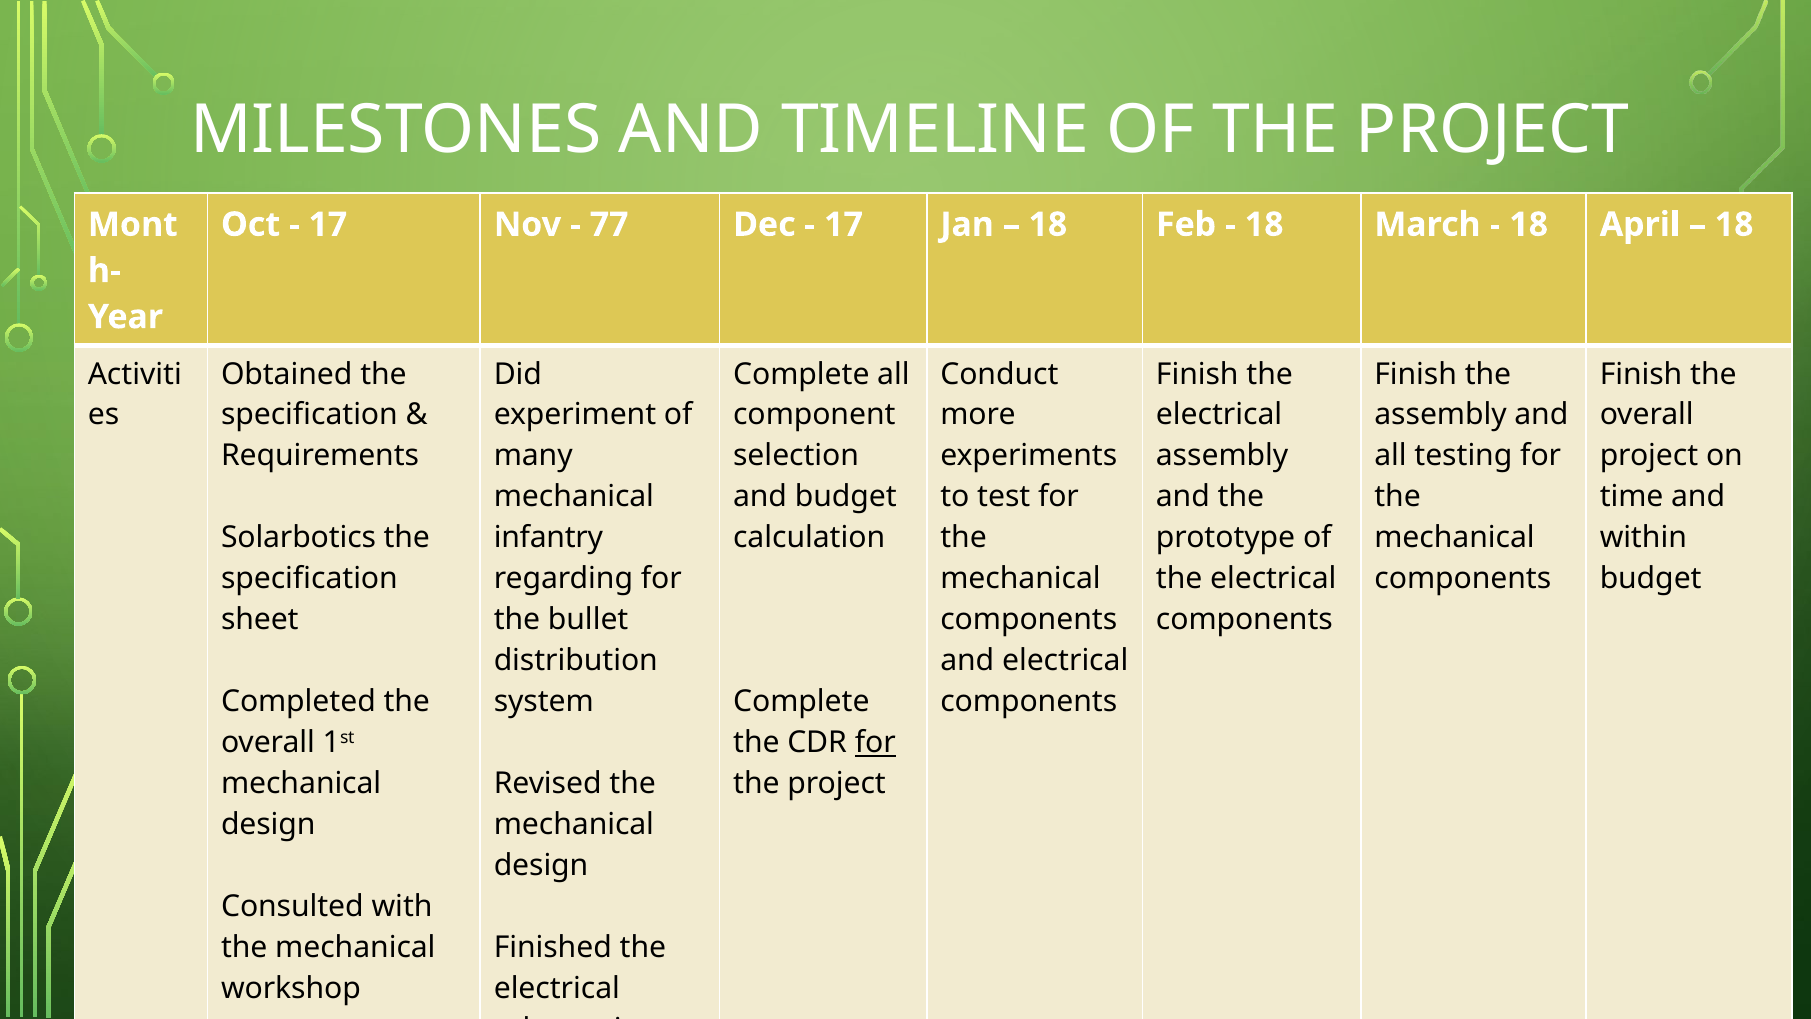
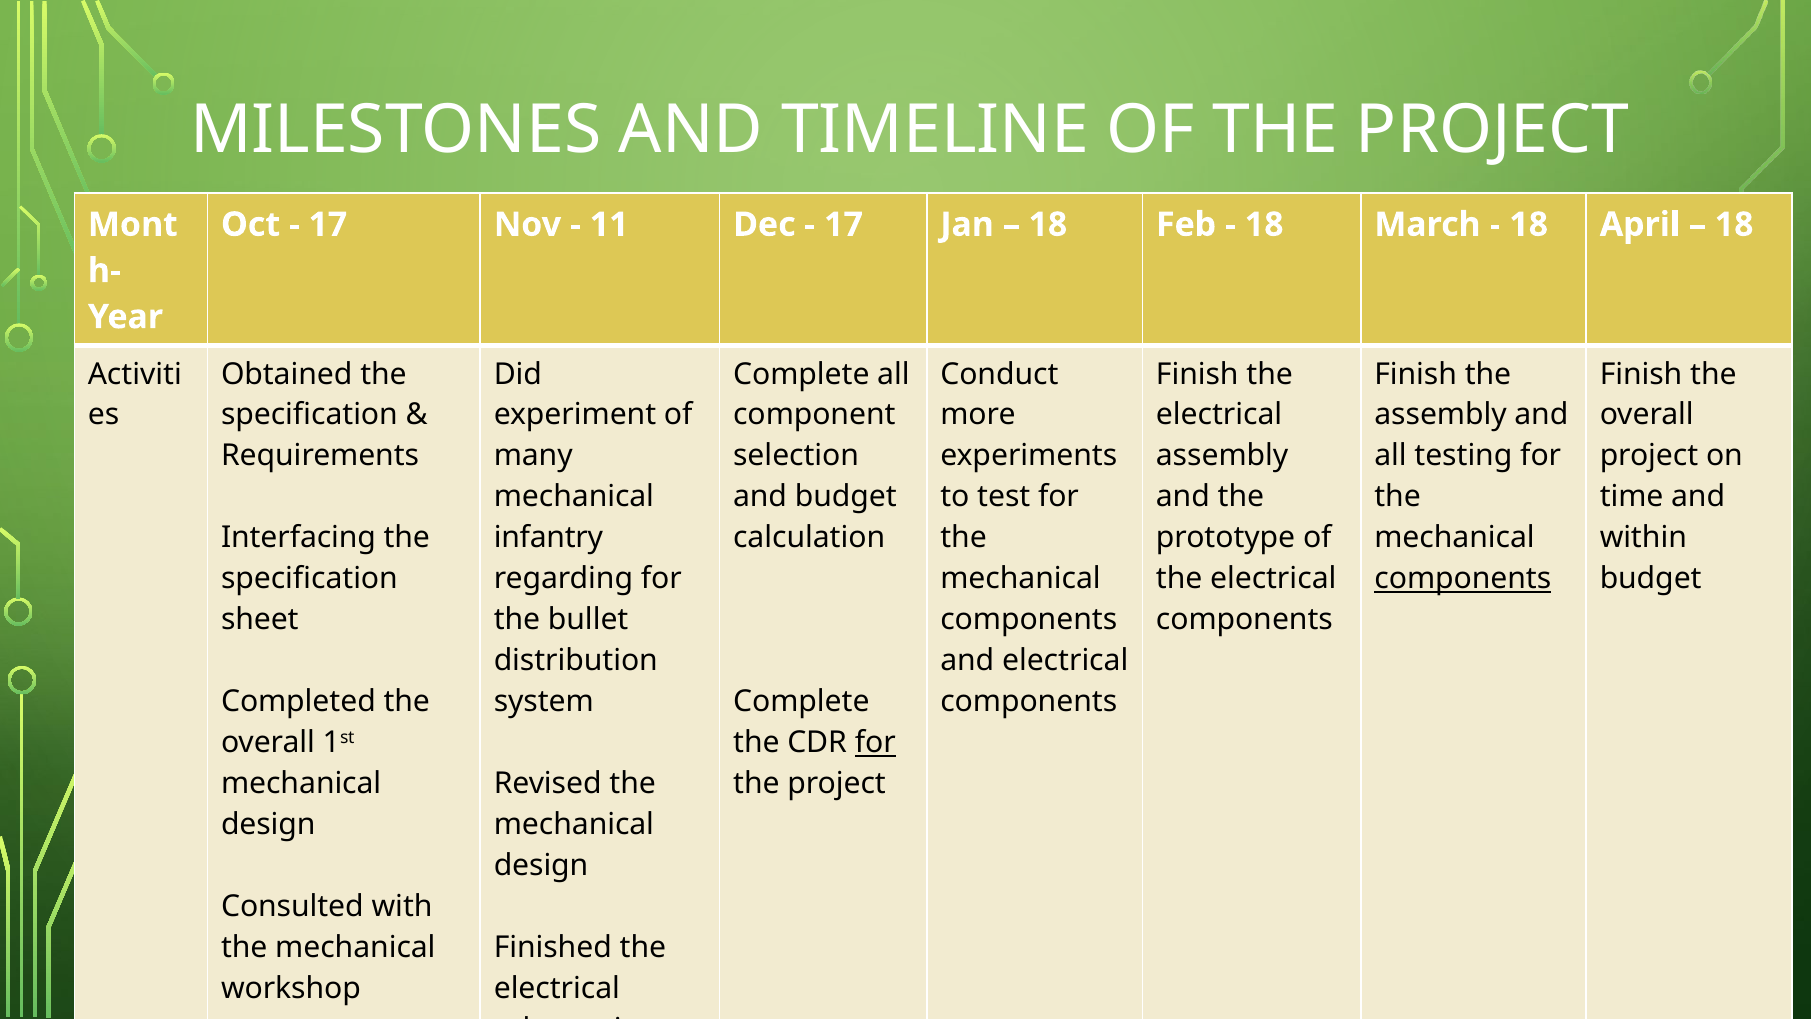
77: 77 -> 11
Solarbotics: Solarbotics -> Interfacing
components at (1463, 579) underline: none -> present
